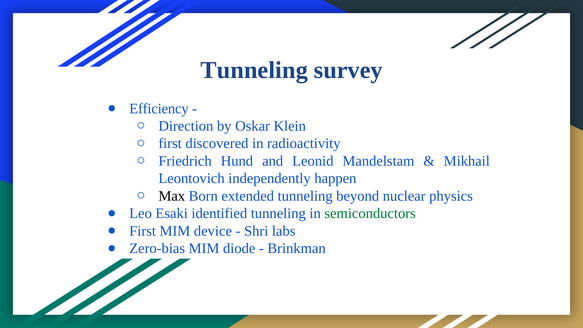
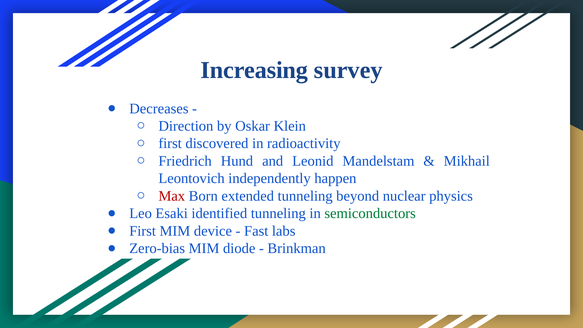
Tunneling at (254, 70): Tunneling -> Increasing
Efficiency: Efficiency -> Decreases
Max colour: black -> red
Shri: Shri -> Fast
